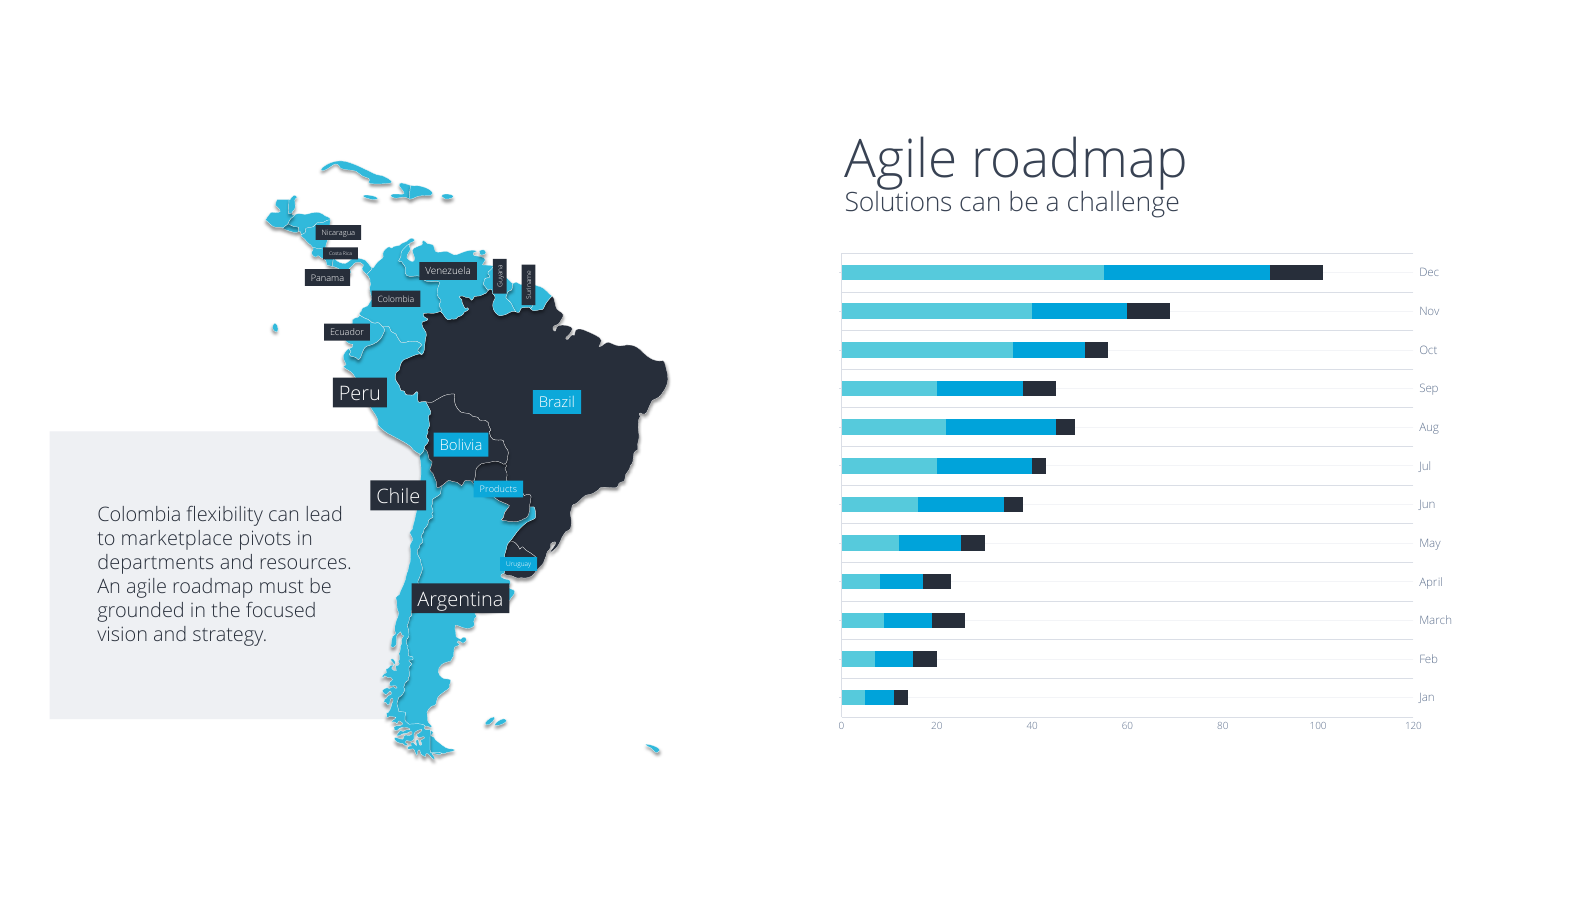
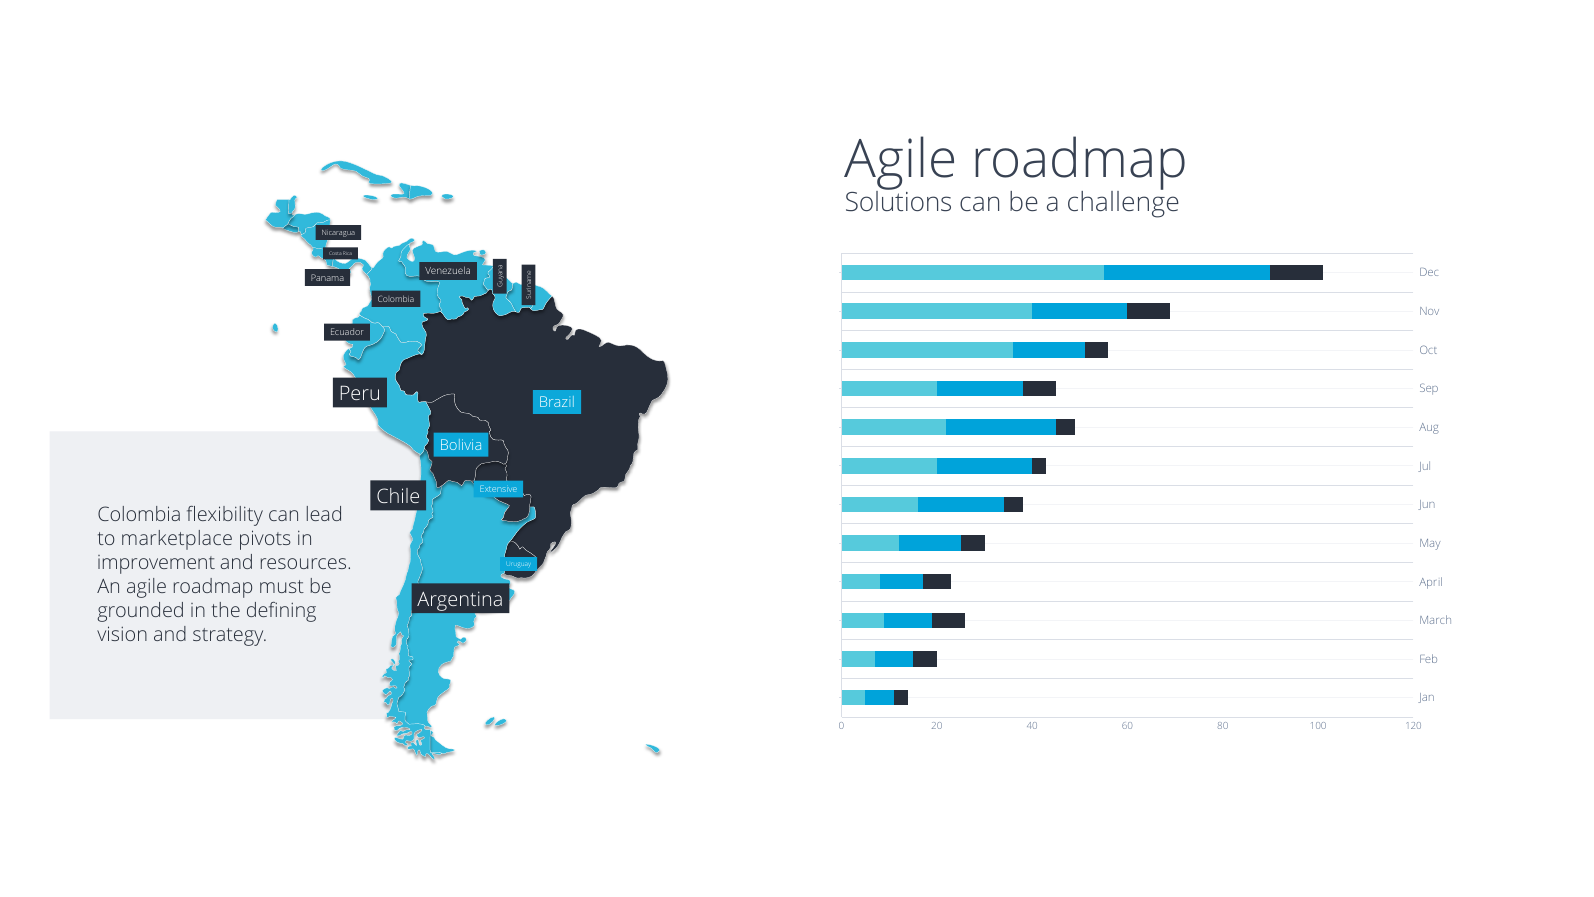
Products: Products -> Extensive
departments: departments -> improvement
focused: focused -> defining
